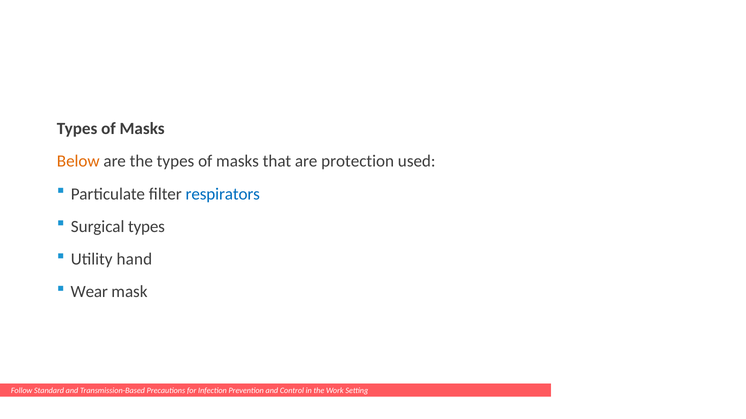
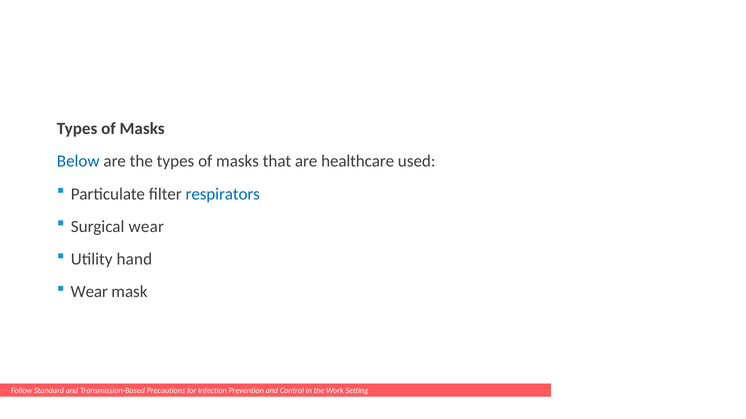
Below colour: orange -> blue
protection: protection -> healthcare
Surgical types: types -> wear
